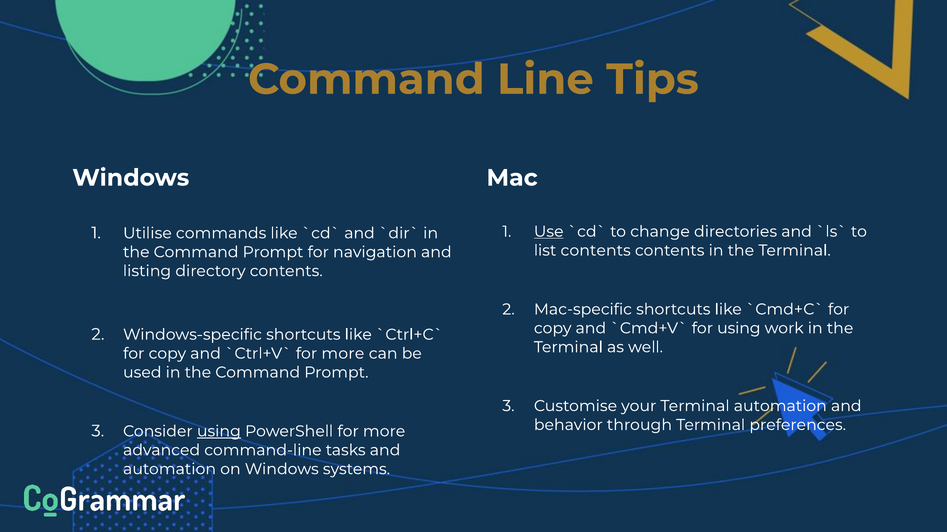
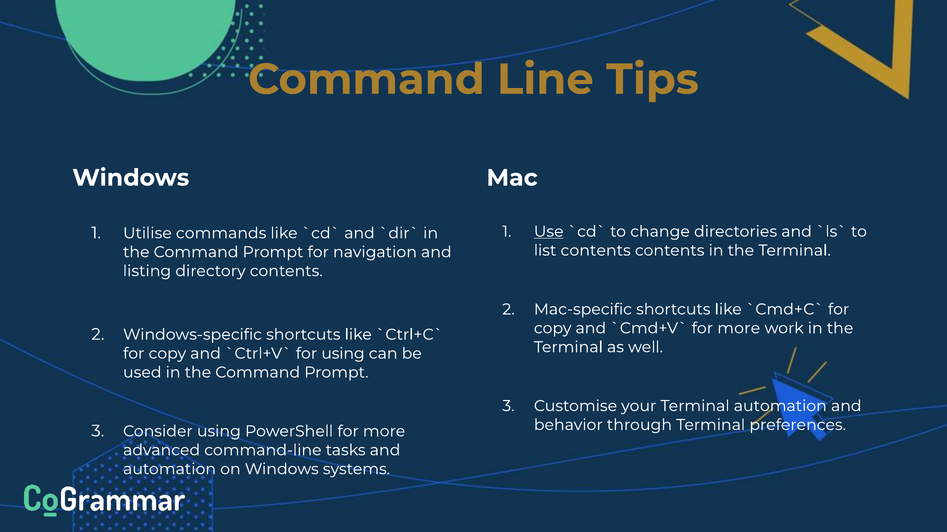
using at (739, 329): using -> more
more at (343, 354): more -> using
using at (219, 432) underline: present -> none
